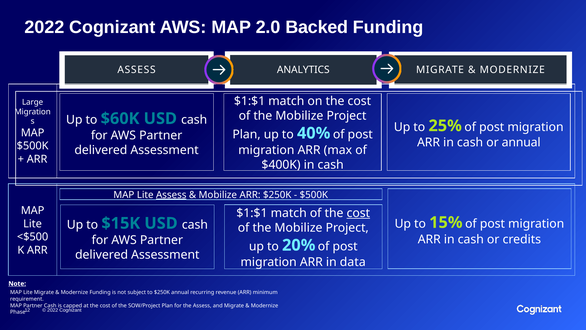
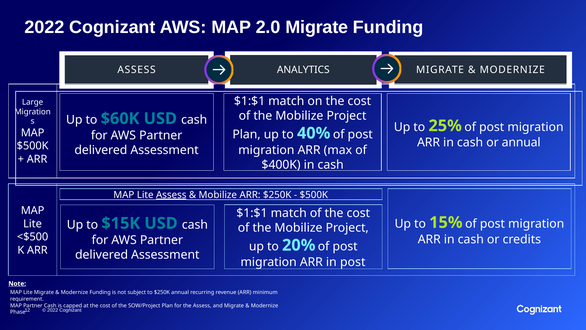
2.0 Backed: Backed -> Migrate
cost at (358, 213) underline: present -> none
in data: data -> post
